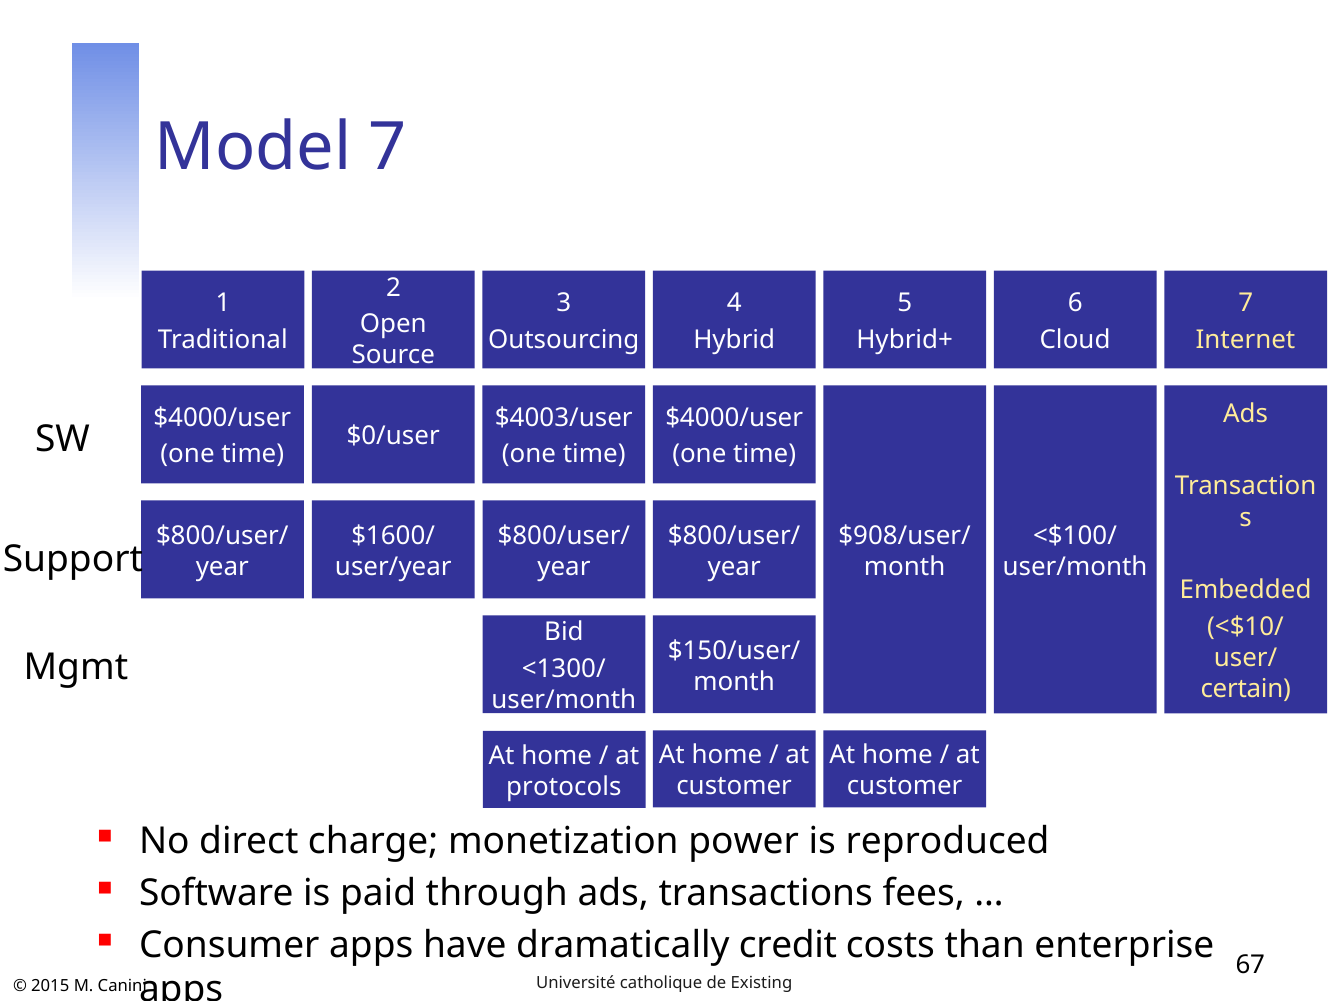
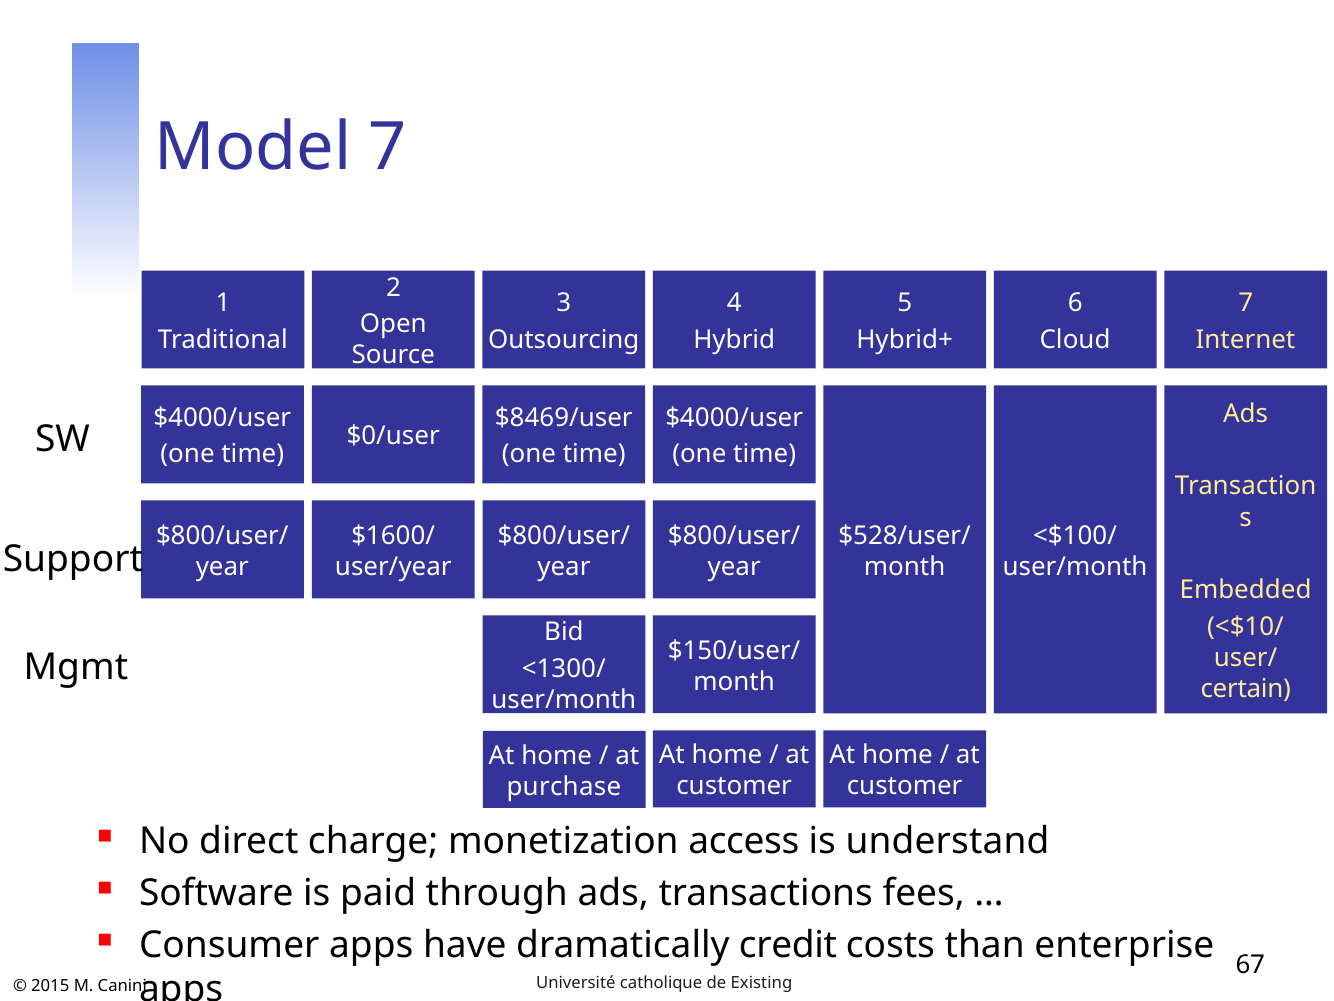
$4003/user: $4003/user -> $8469/user
$908/user/: $908/user/ -> $528/user/
protocols: protocols -> purchase
power: power -> access
reproduced: reproduced -> understand
